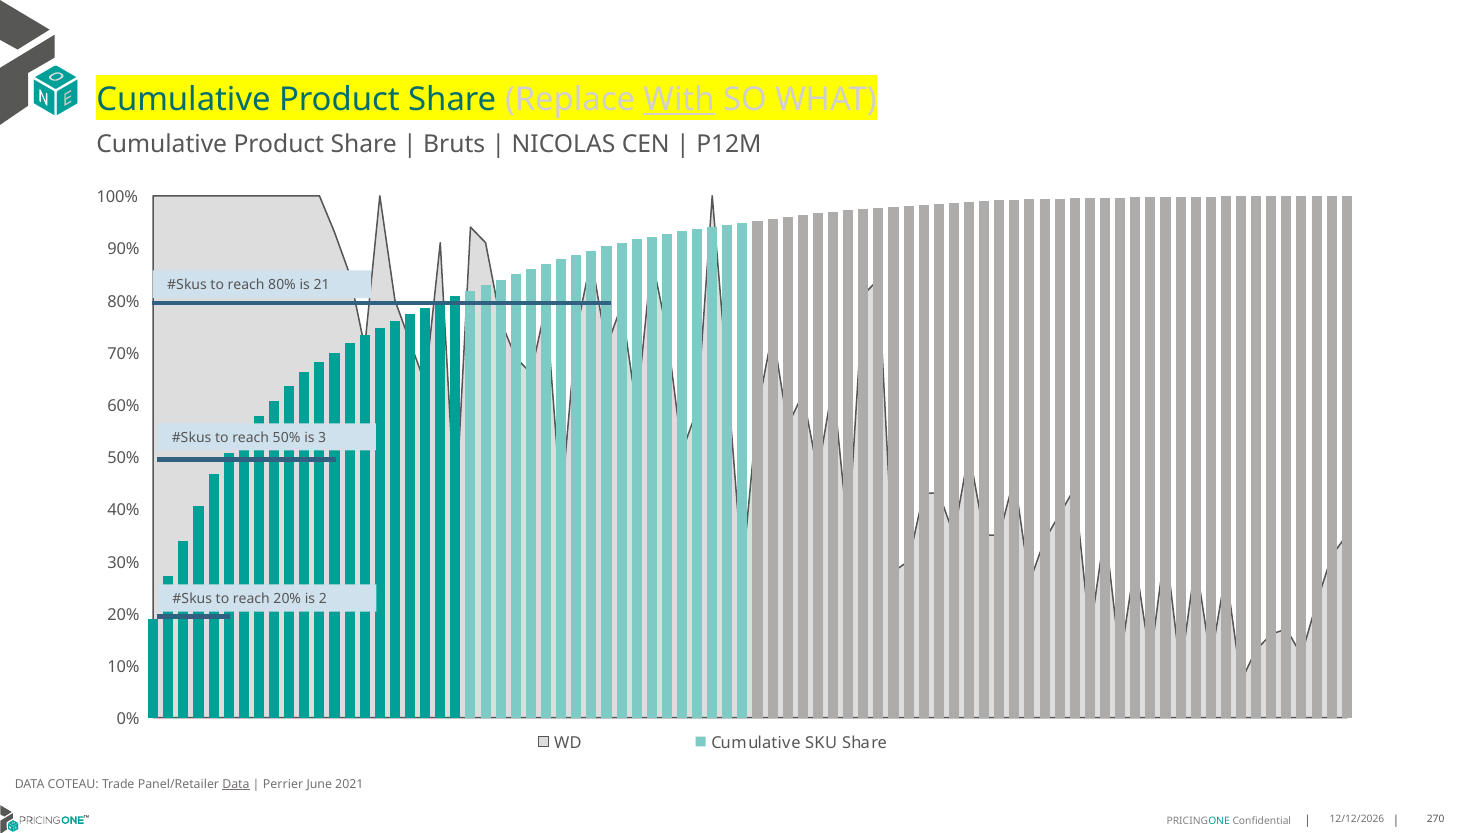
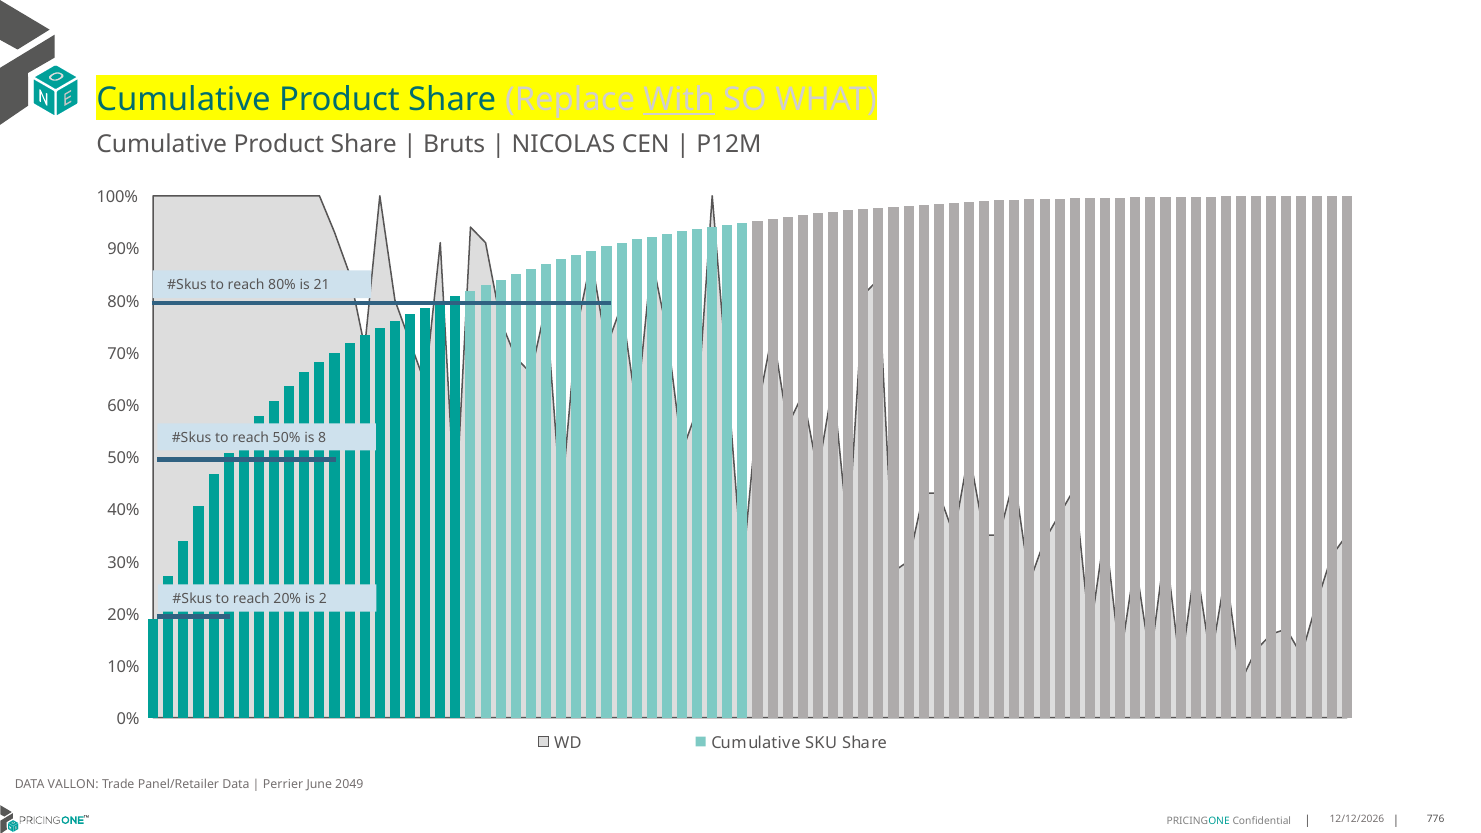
3: 3 -> 8
COTEAU: COTEAU -> VALLON
Data at (236, 785) underline: present -> none
2021: 2021 -> 2049
270: 270 -> 776
